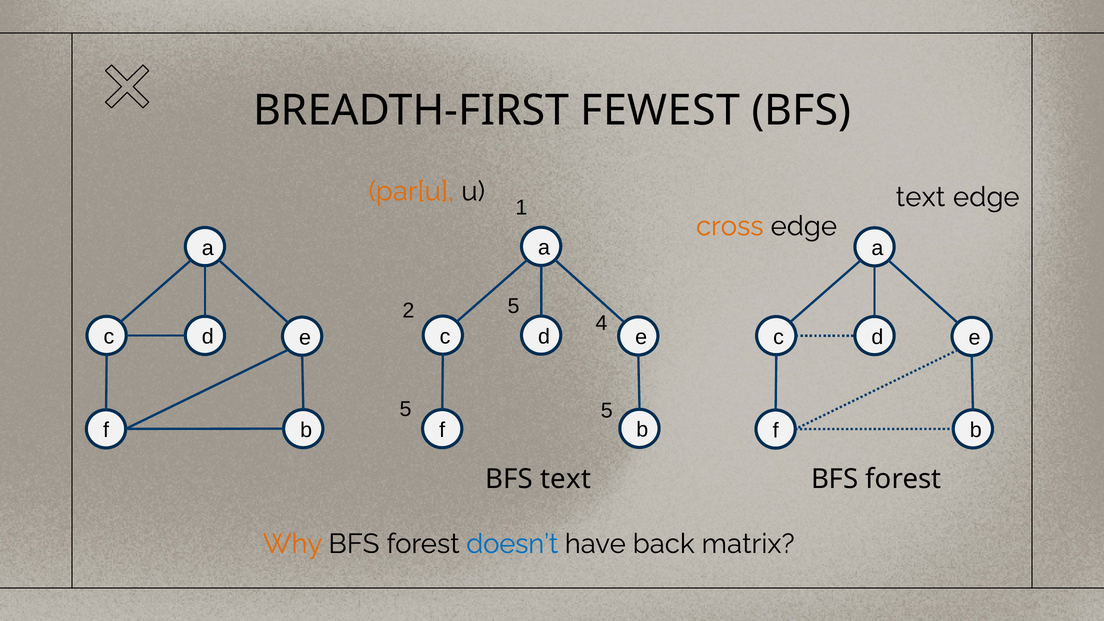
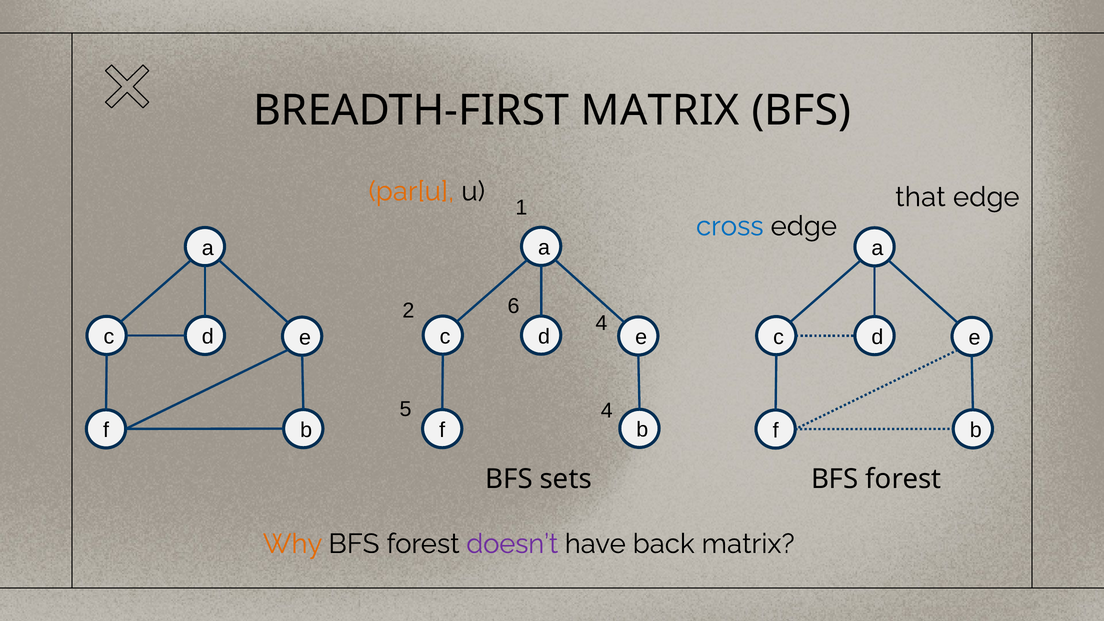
BREADTH-FIRST FEWEST: FEWEST -> MATRIX
u text: text -> that
cross colour: orange -> blue
2 5: 5 -> 6
5 5: 5 -> 4
BFS text: text -> sets
doesn’t colour: blue -> purple
